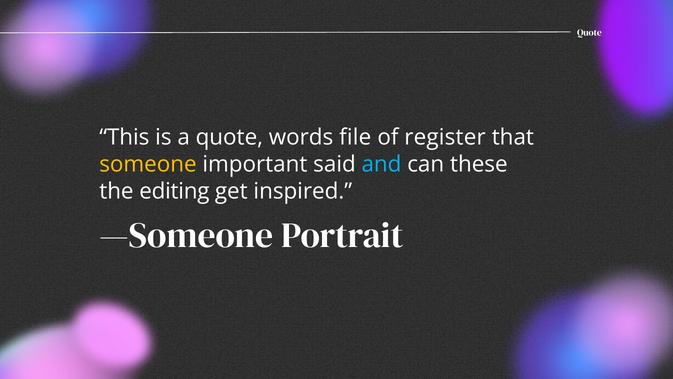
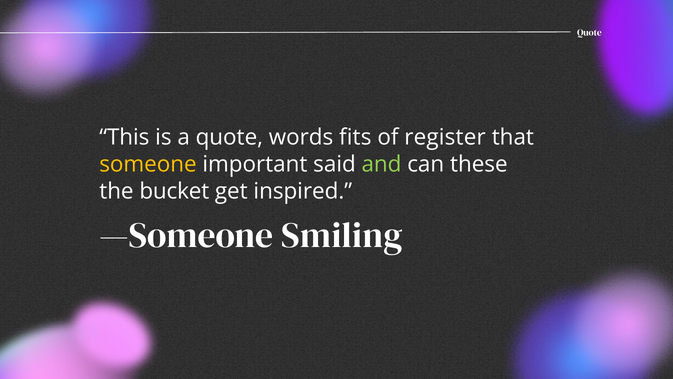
file: file -> fits
and colour: light blue -> light green
editing: editing -> bucket
Portrait: Portrait -> Smiling
